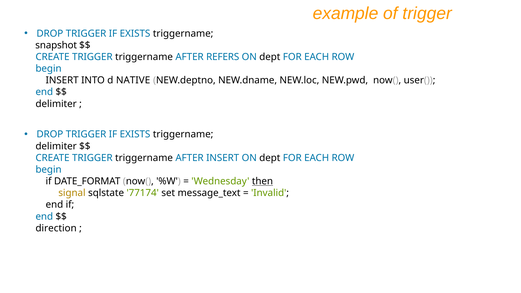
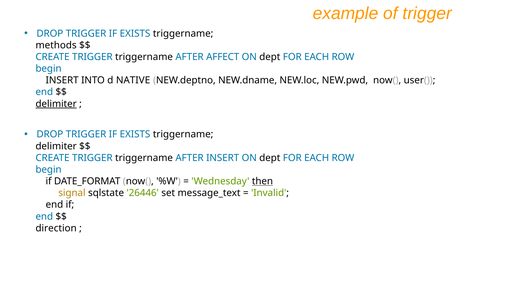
snapshot: snapshot -> methods
REFERS: REFERS -> AFFECT
delimiter at (56, 104) underline: none -> present
77174: 77174 -> 26446
